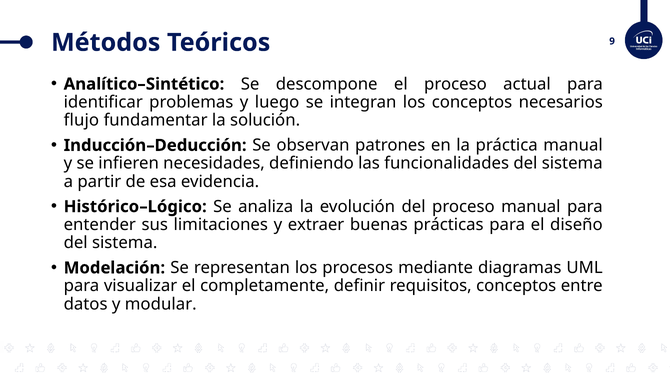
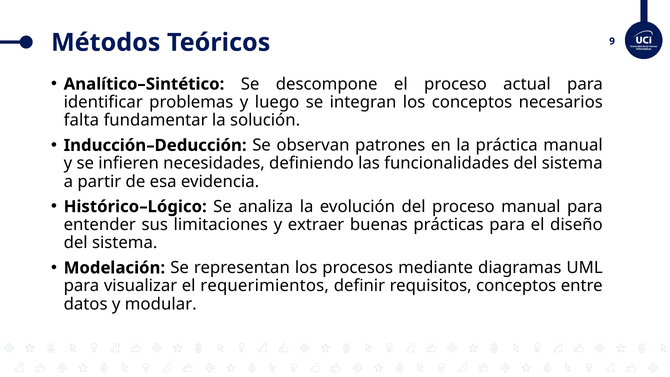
flujo: flujo -> falta
completamente: completamente -> requerimientos
